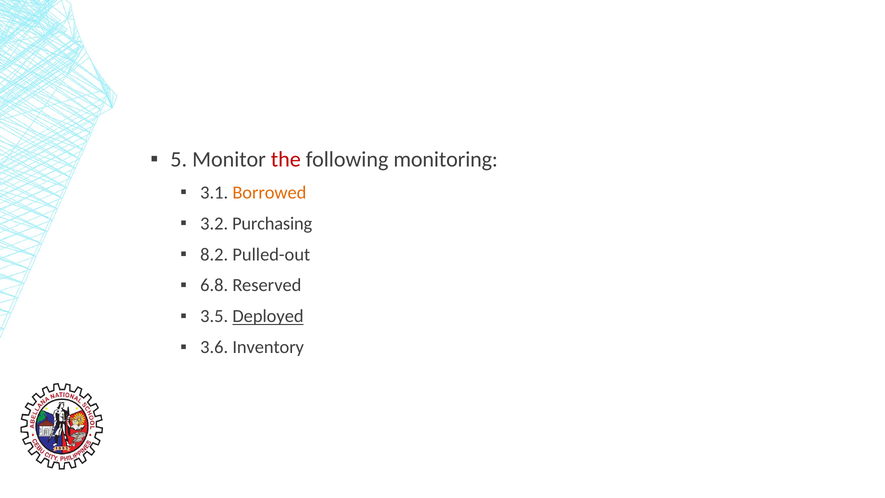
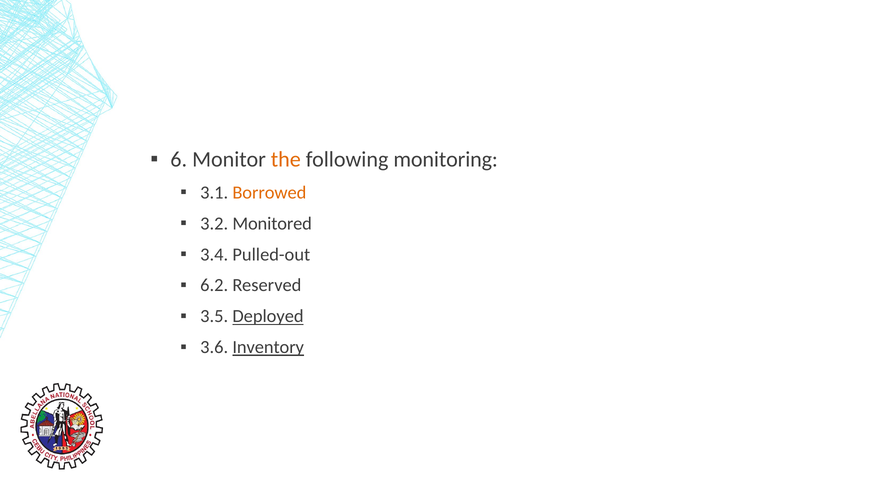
5: 5 -> 6
the colour: red -> orange
Purchasing: Purchasing -> Monitored
8.2: 8.2 -> 3.4
6.8: 6.8 -> 6.2
Inventory underline: none -> present
